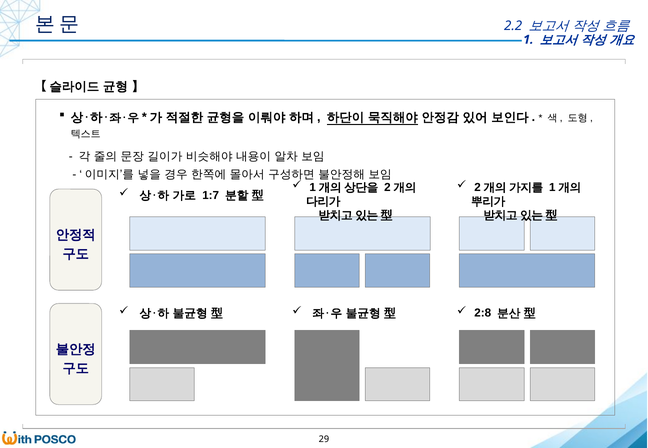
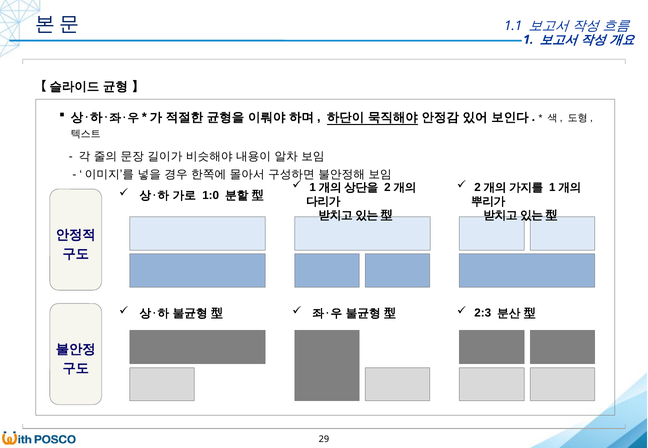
2.2: 2.2 -> 1.1
1:7: 1:7 -> 1:0
2:8: 2:8 -> 2:3
